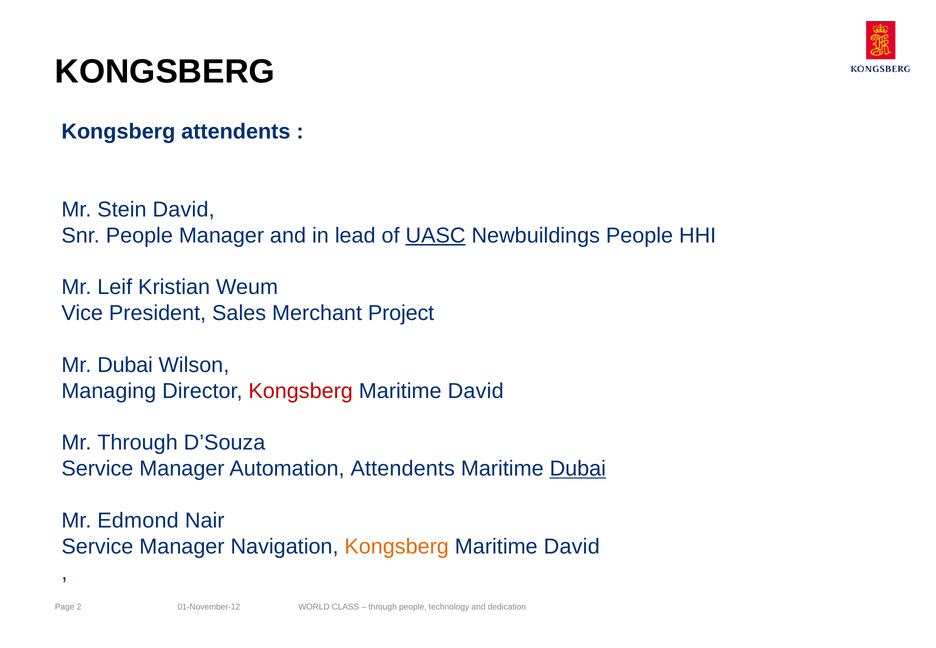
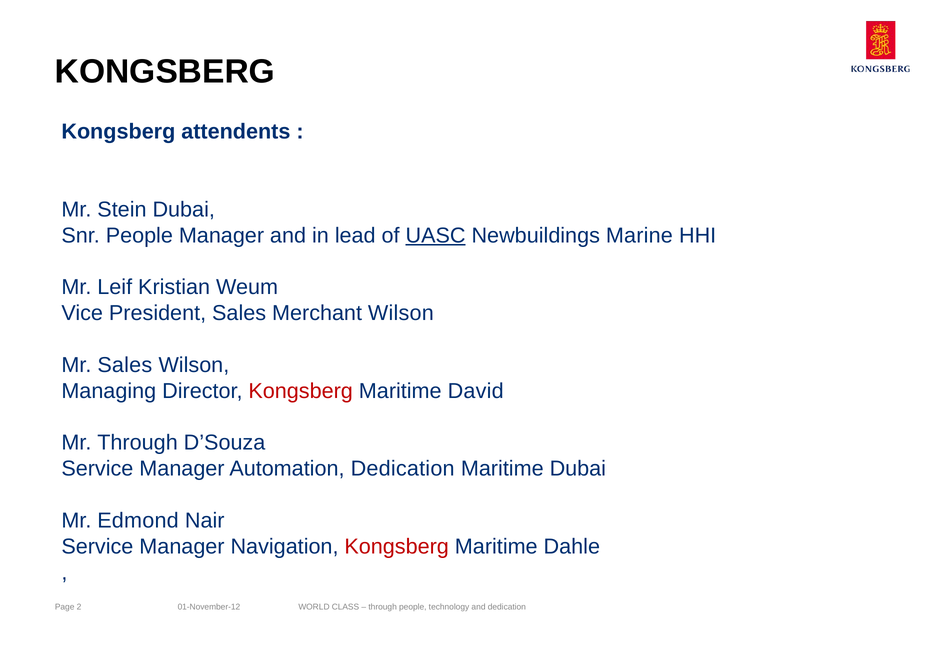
Stein David: David -> Dubai
Newbuildings People: People -> Marine
Merchant Project: Project -> Wilson
Mr Dubai: Dubai -> Sales
Automation Attendents: Attendents -> Dedication
Dubai at (578, 469) underline: present -> none
Kongsberg at (397, 546) colour: orange -> red
David at (572, 546): David -> Dahle
